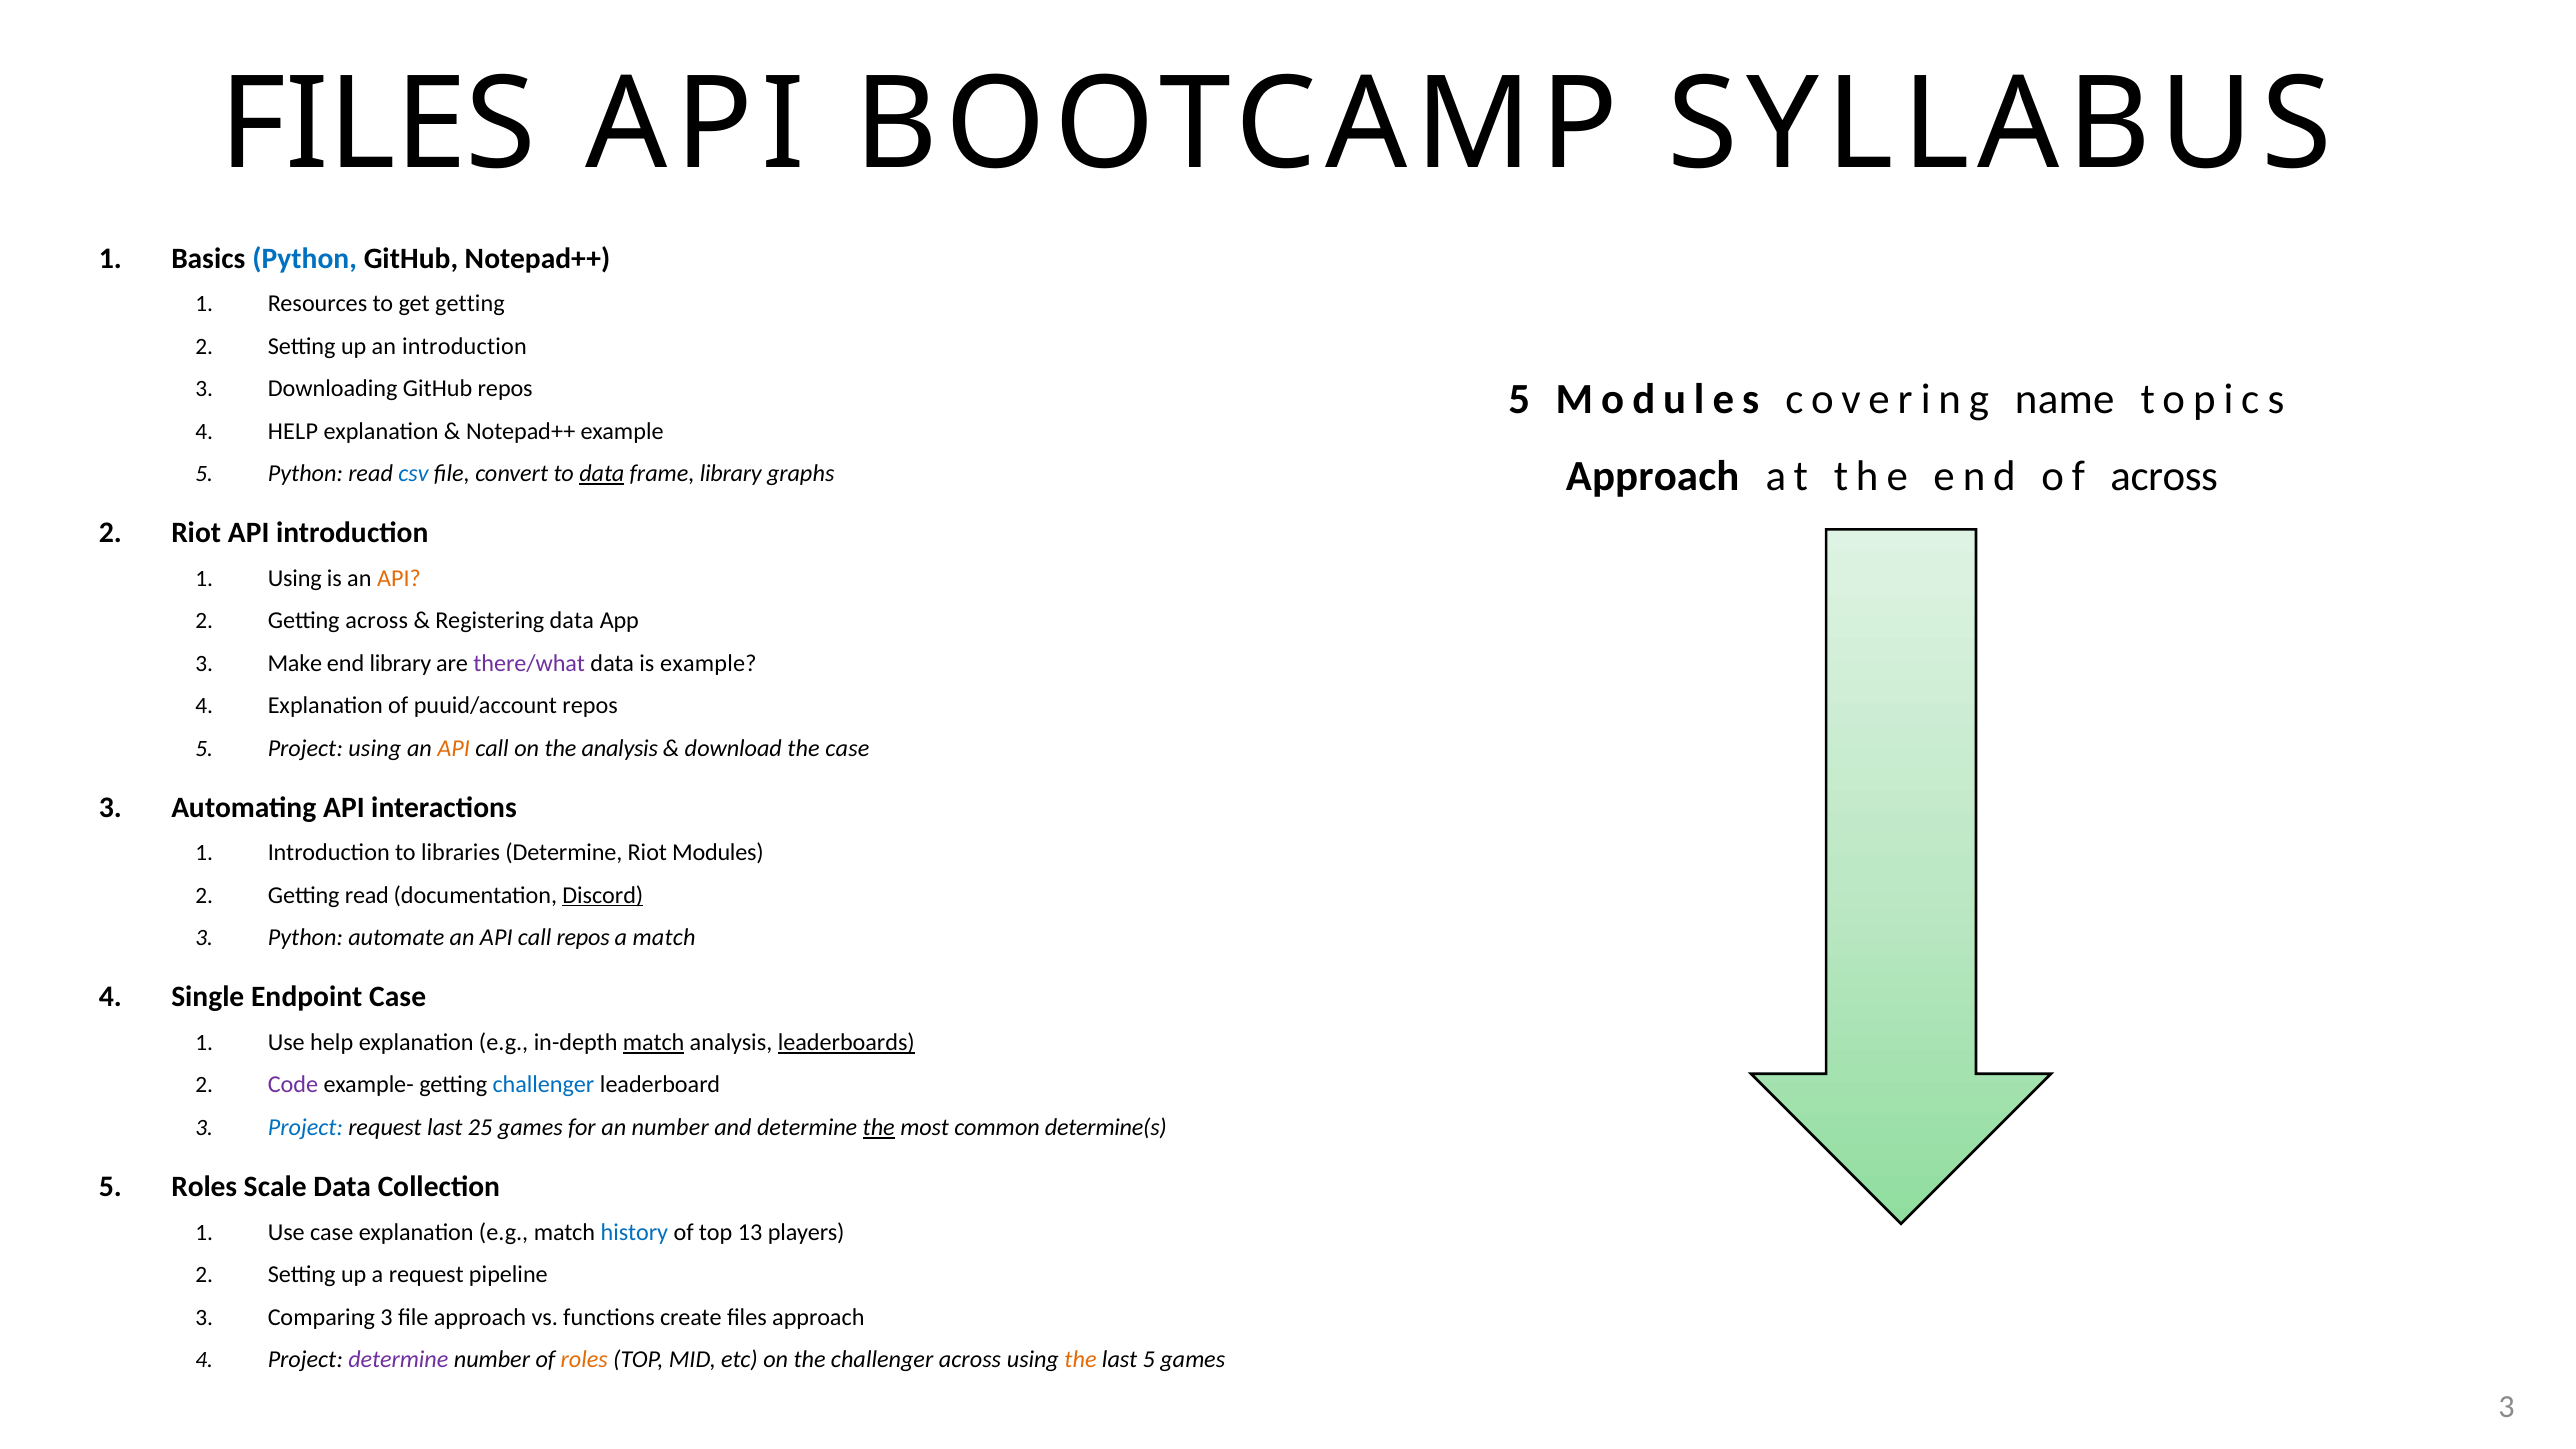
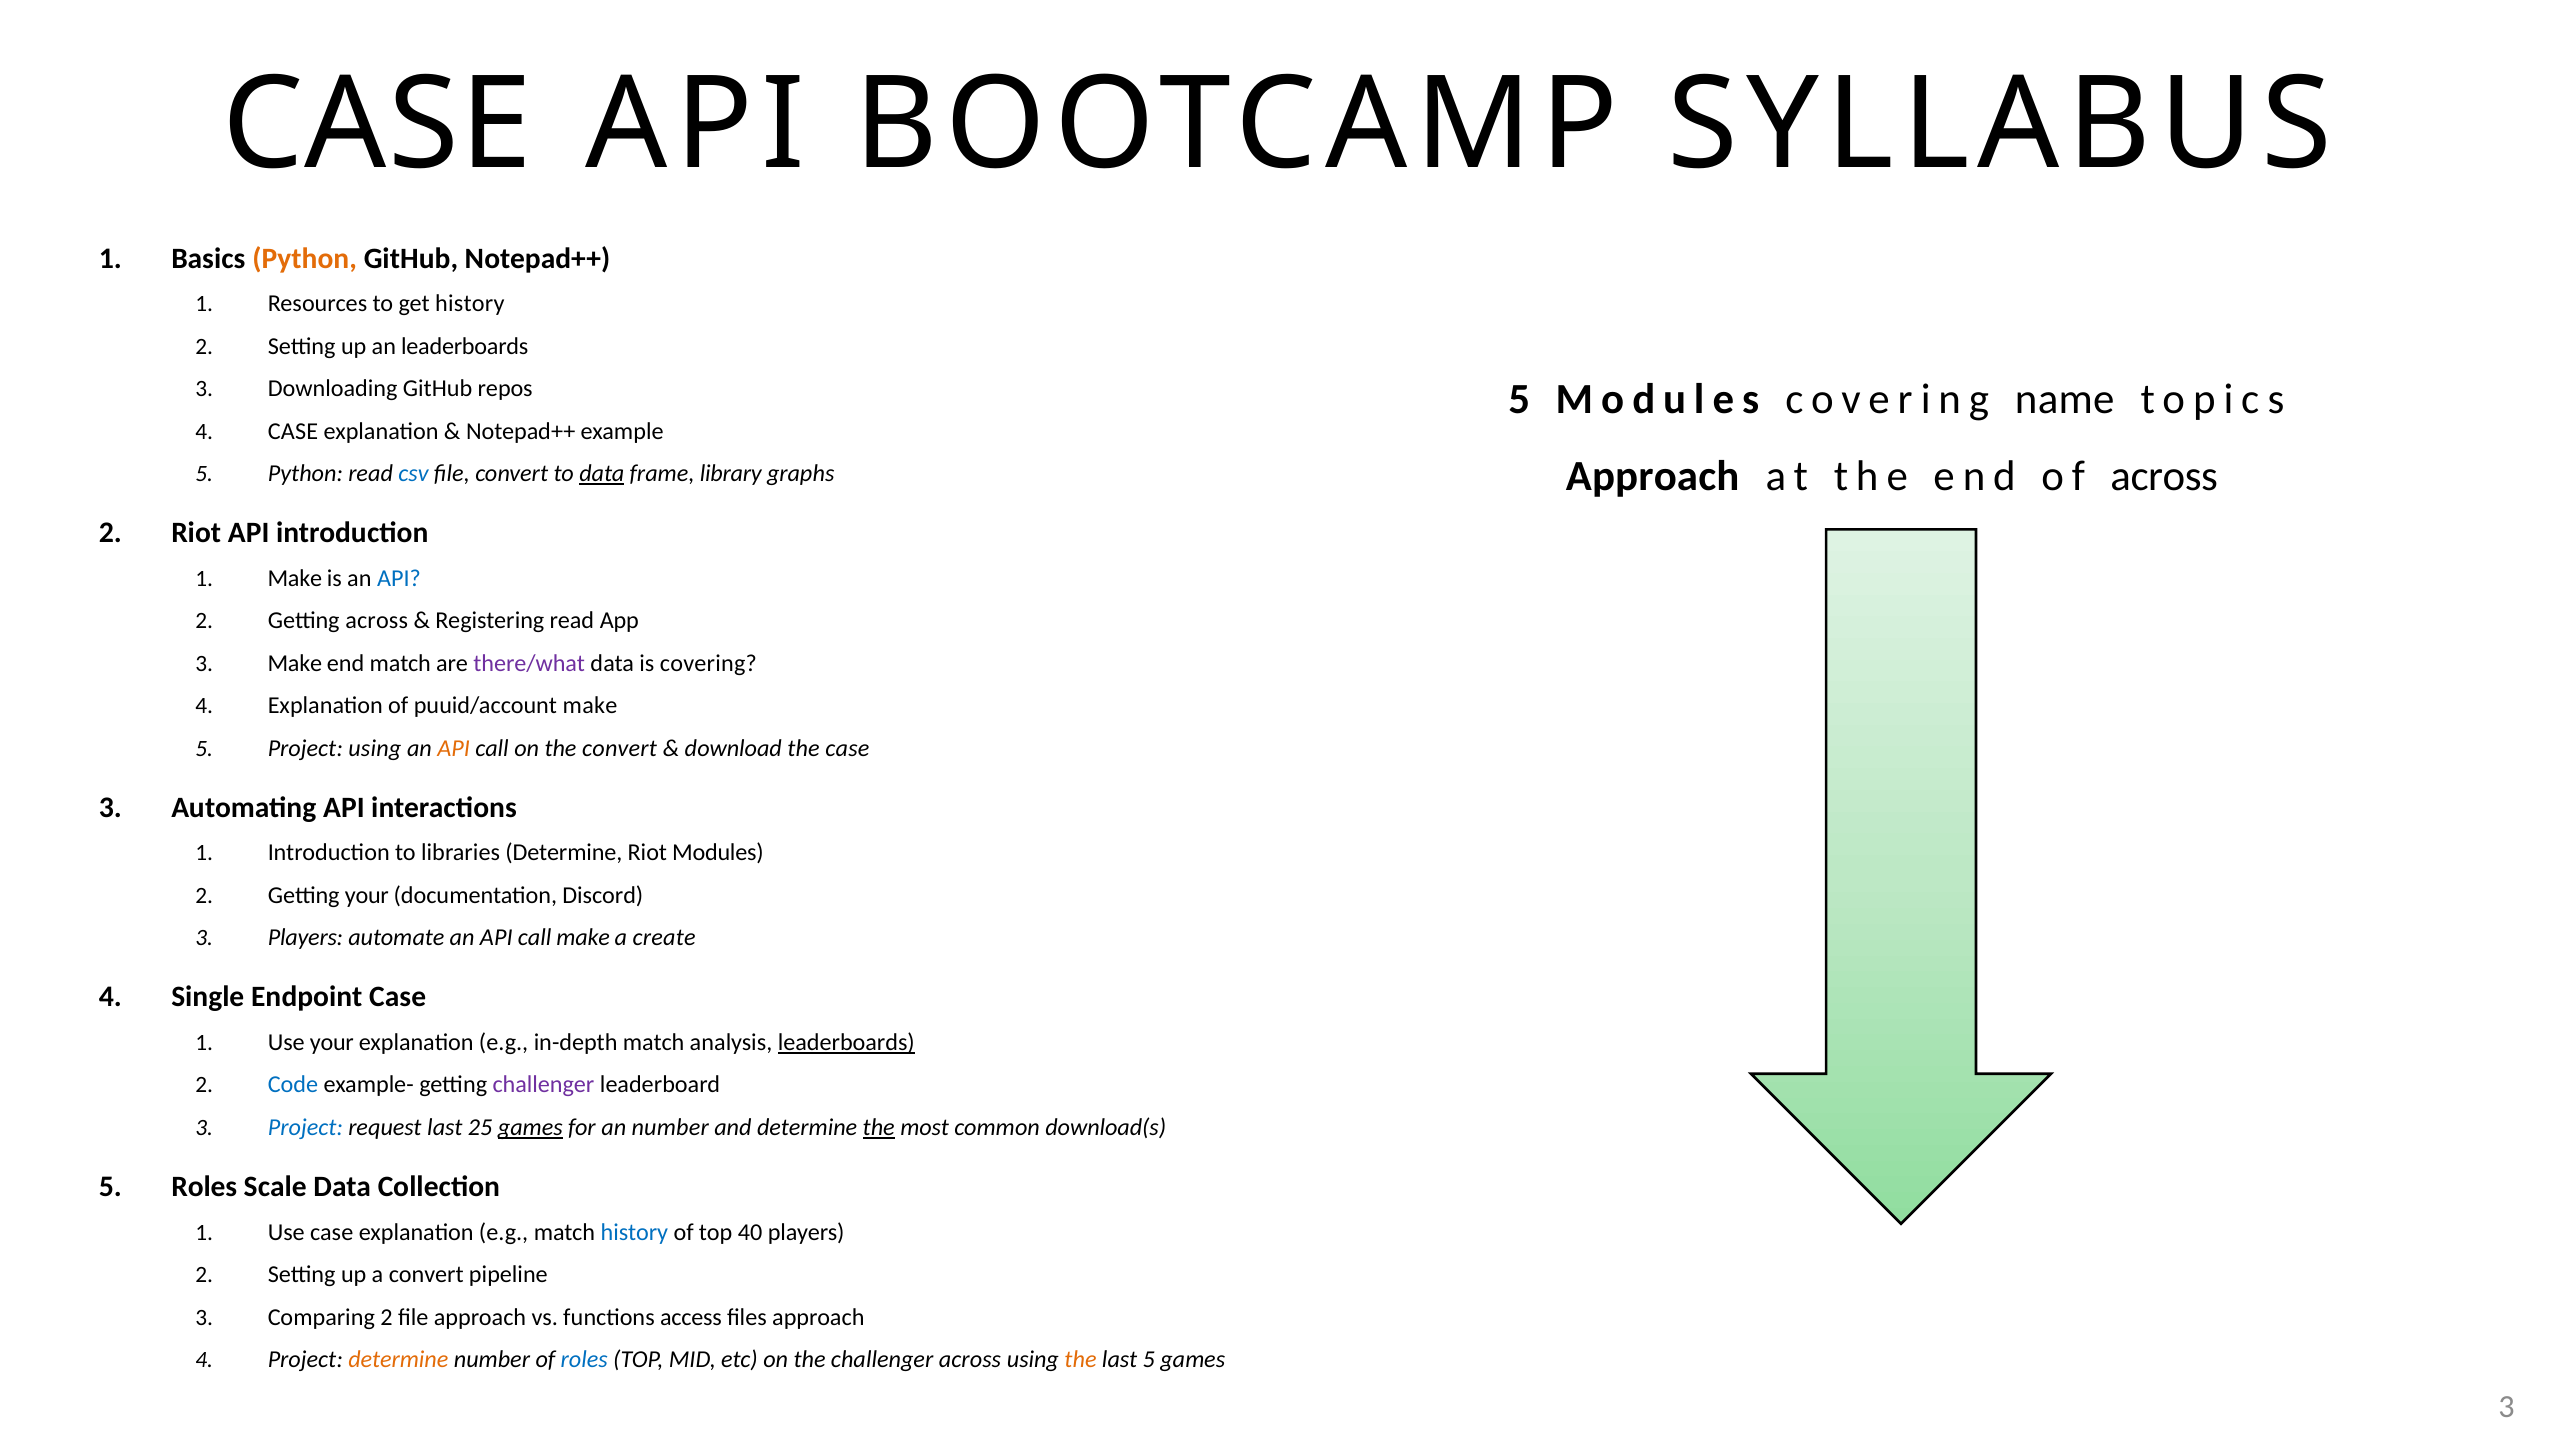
FILES at (378, 125): FILES -> CASE
Python at (305, 259) colour: blue -> orange
get getting: getting -> history
an introduction: introduction -> leaderboards
HELP at (293, 431): HELP -> CASE
1 Using: Using -> Make
API at (399, 578) colour: orange -> blue
Registering data: data -> read
end library: library -> match
is example: example -> covering
puuid/account repos: repos -> make
the analysis: analysis -> convert
Getting read: read -> your
Discord underline: present -> none
3 Python: Python -> Players
call repos: repos -> make
a match: match -> create
Use help: help -> your
match at (654, 1043) underline: present -> none
Code colour: purple -> blue
challenger at (543, 1085) colour: blue -> purple
games at (530, 1127) underline: none -> present
determine(s: determine(s -> download(s
13: 13 -> 40
a request: request -> convert
Comparing 3: 3 -> 2
create: create -> access
determine at (398, 1359) colour: purple -> orange
roles at (584, 1359) colour: orange -> blue
